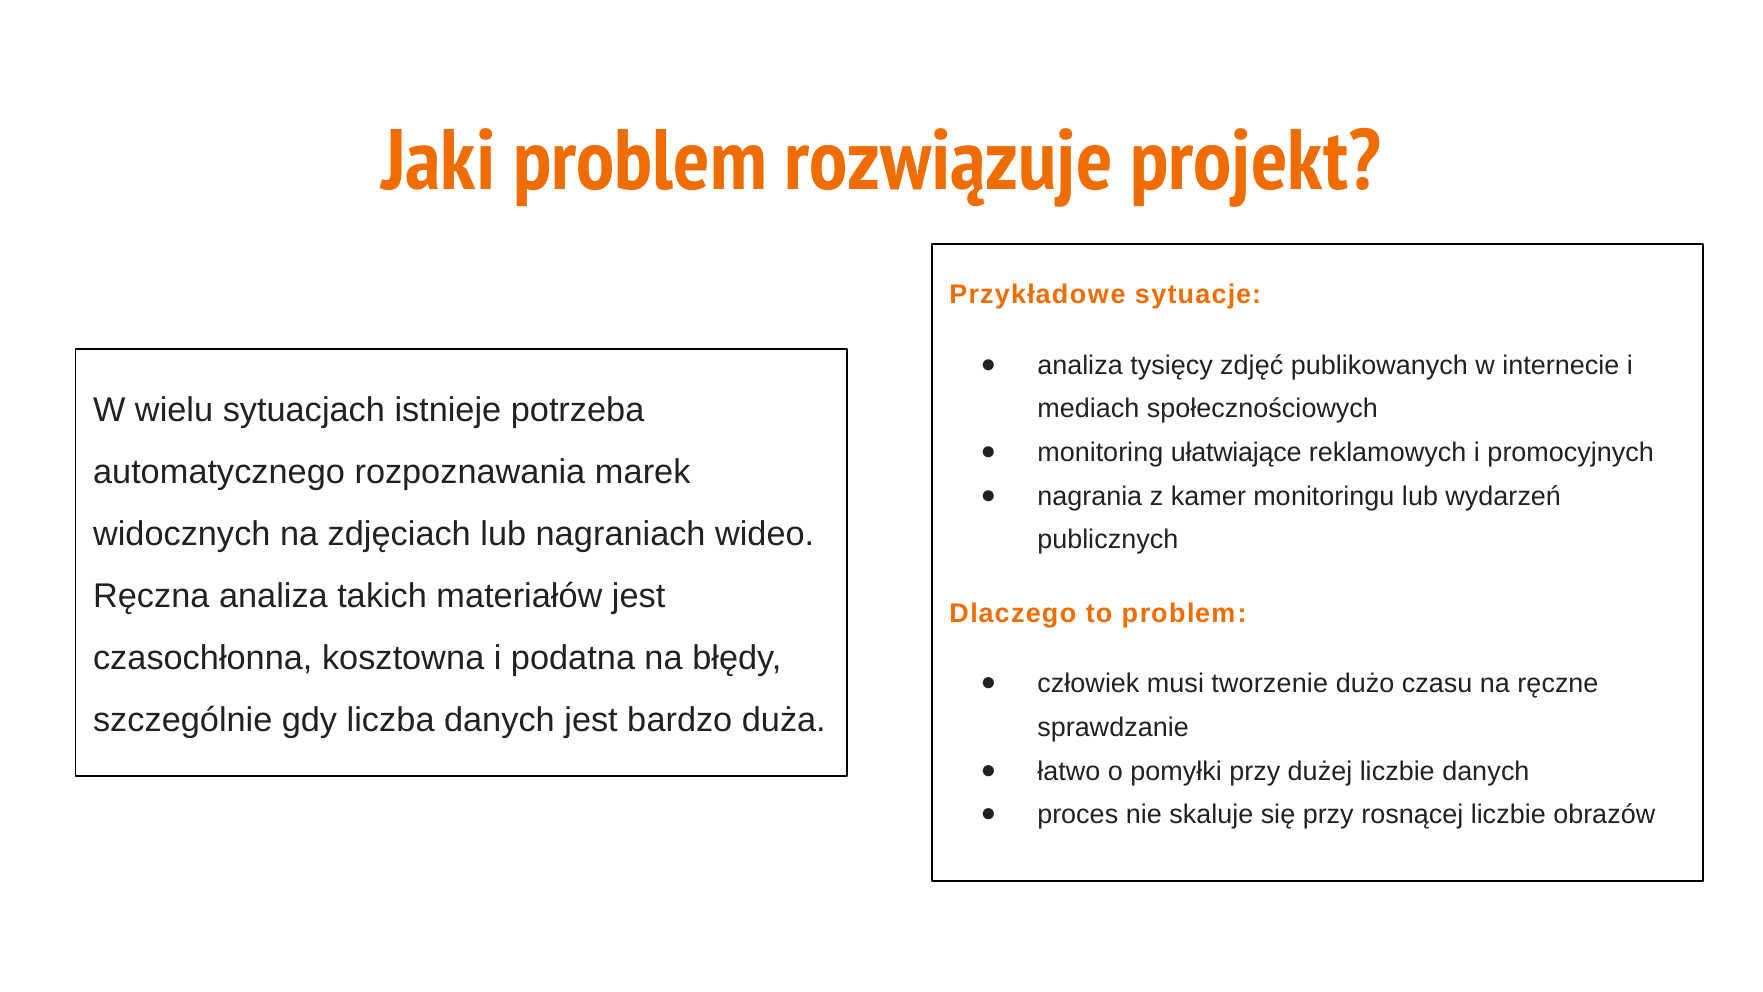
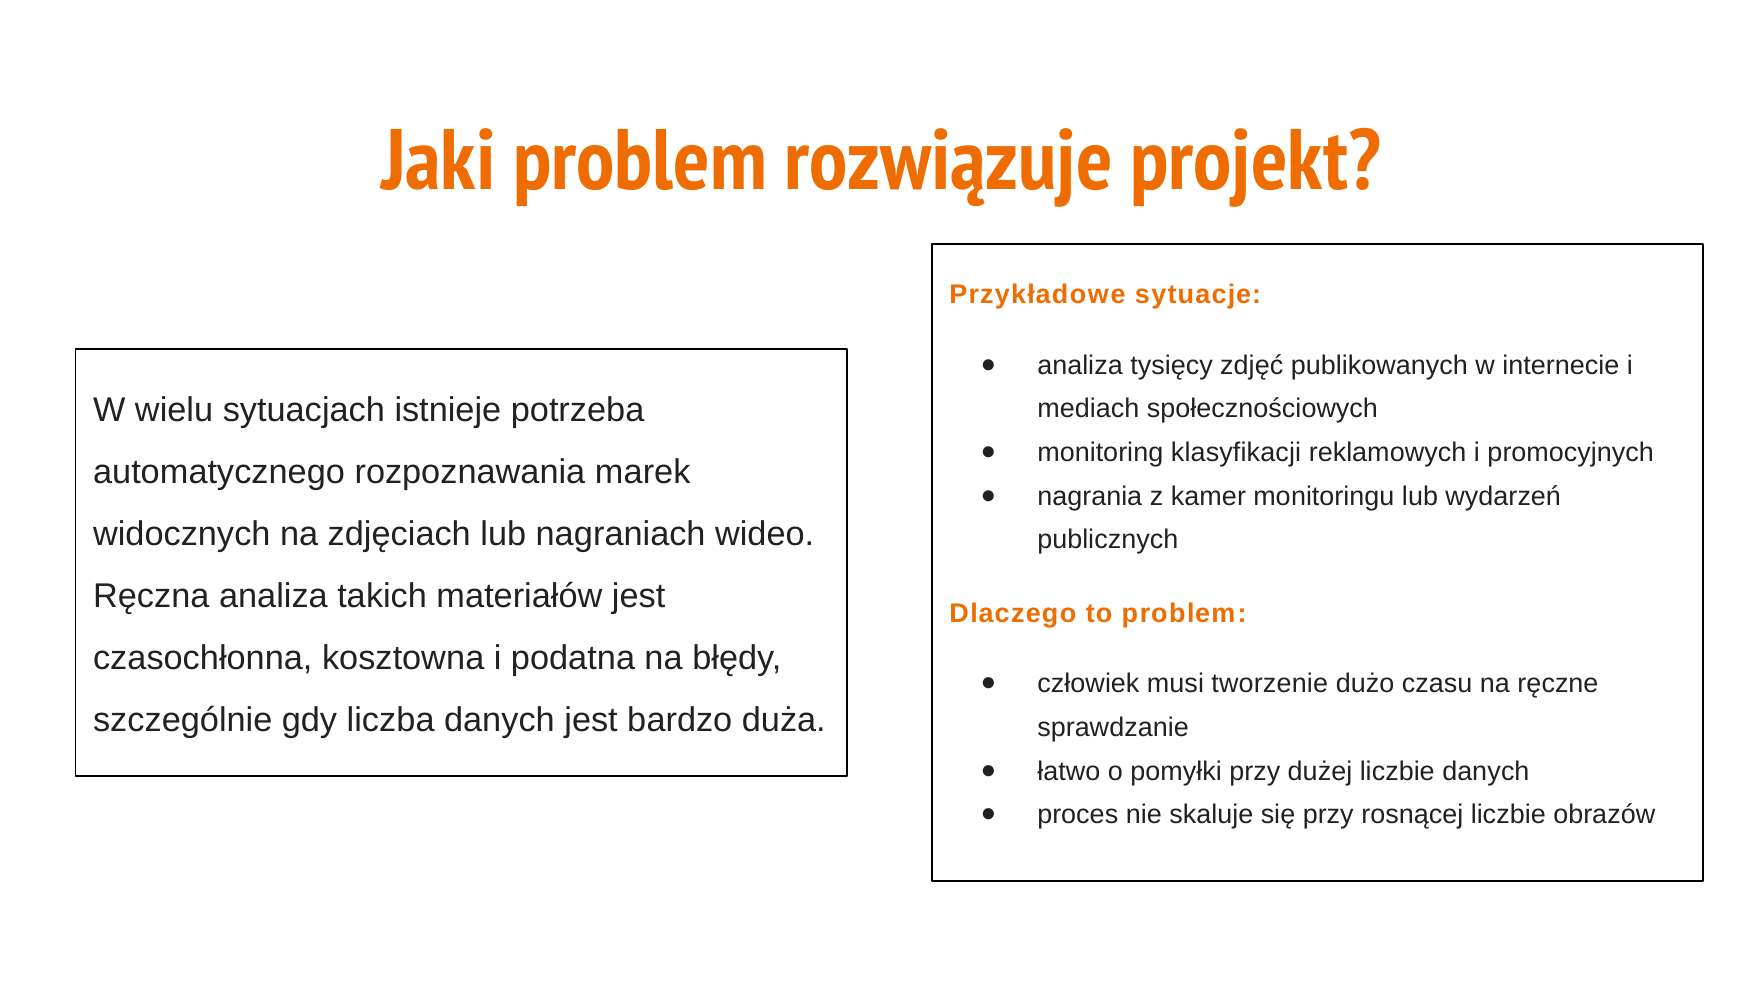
ułatwiające: ułatwiające -> klasyfikacji
